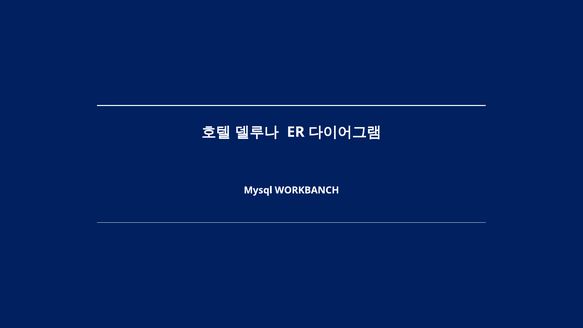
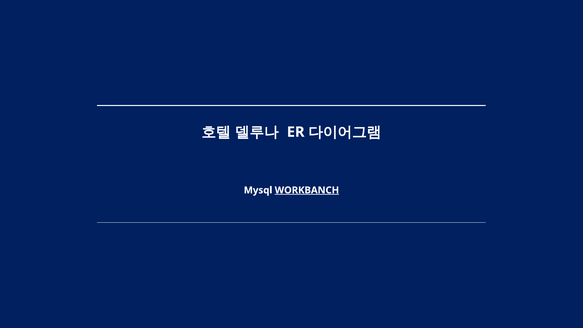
WORKBANCH underline: none -> present
